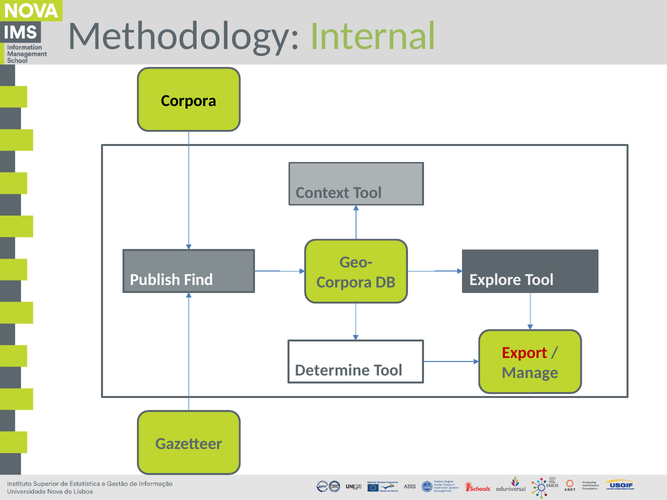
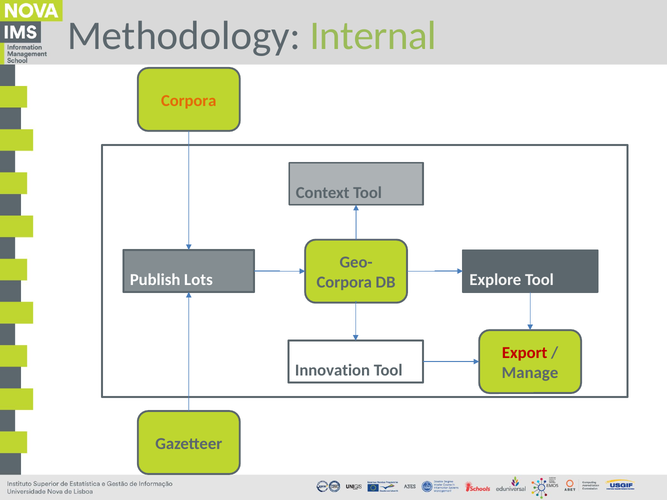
Corpora at (189, 101) colour: black -> orange
Find: Find -> Lots
Determine: Determine -> Innovation
